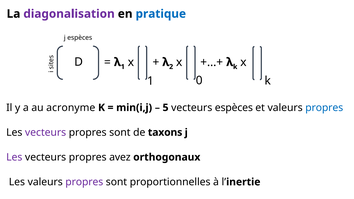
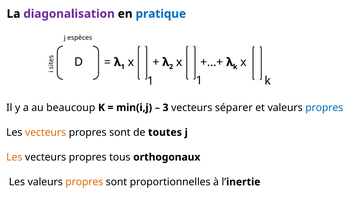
1 0: 0 -> 1
acronyme: acronyme -> beaucoup
5: 5 -> 3
vecteurs espèces: espèces -> séparer
vecteurs at (46, 132) colour: purple -> orange
taxons: taxons -> toutes
Les at (14, 157) colour: purple -> orange
avez: avez -> tous
propres at (84, 182) colour: purple -> orange
